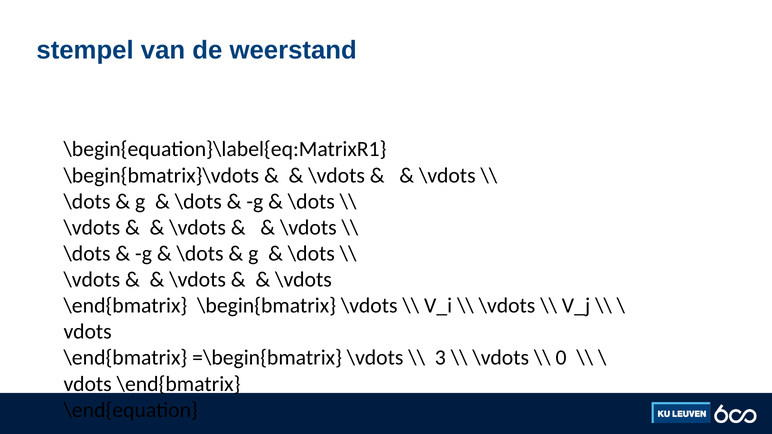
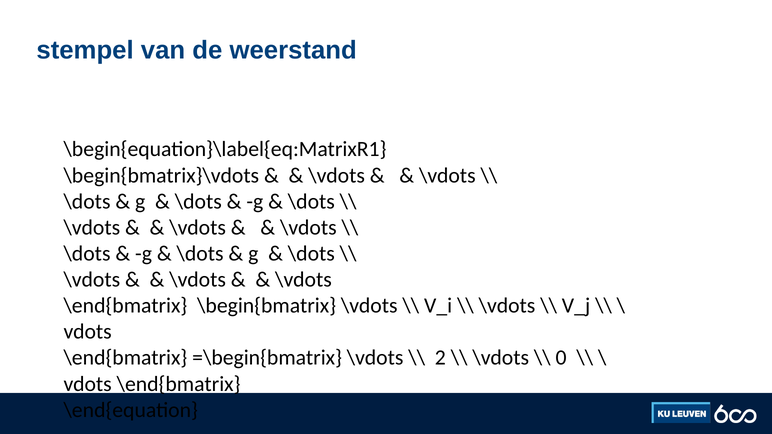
3: 3 -> 2
